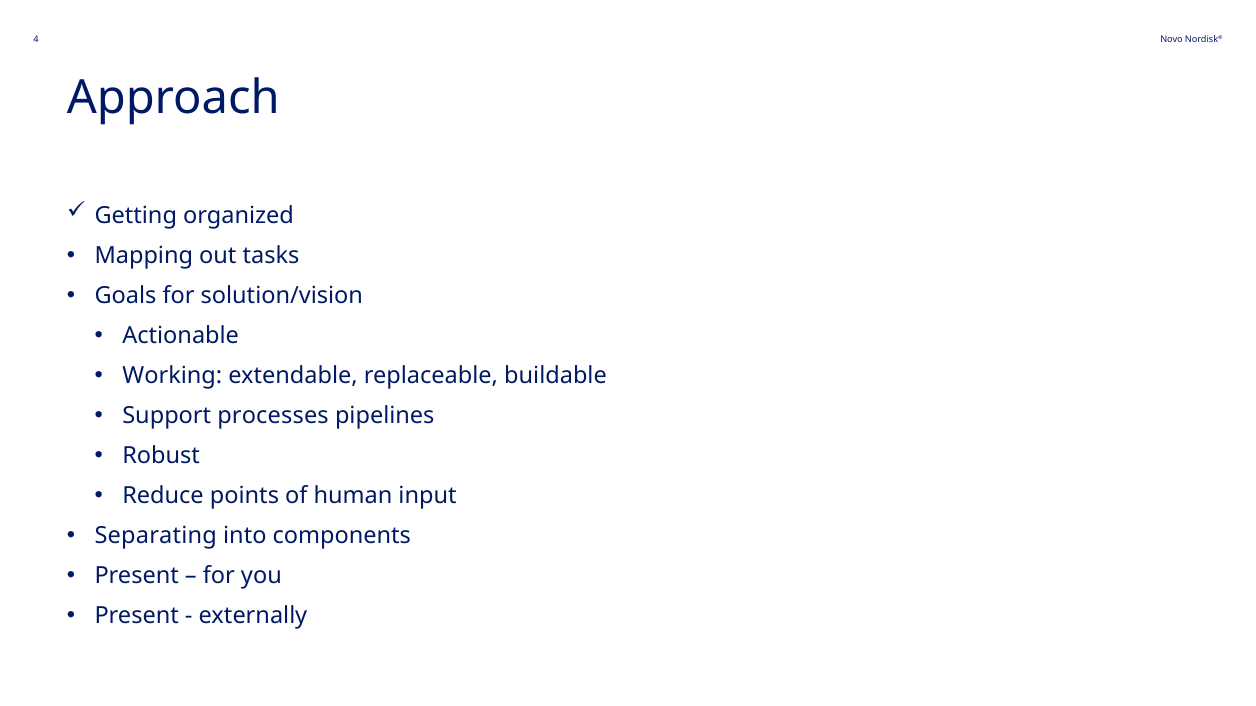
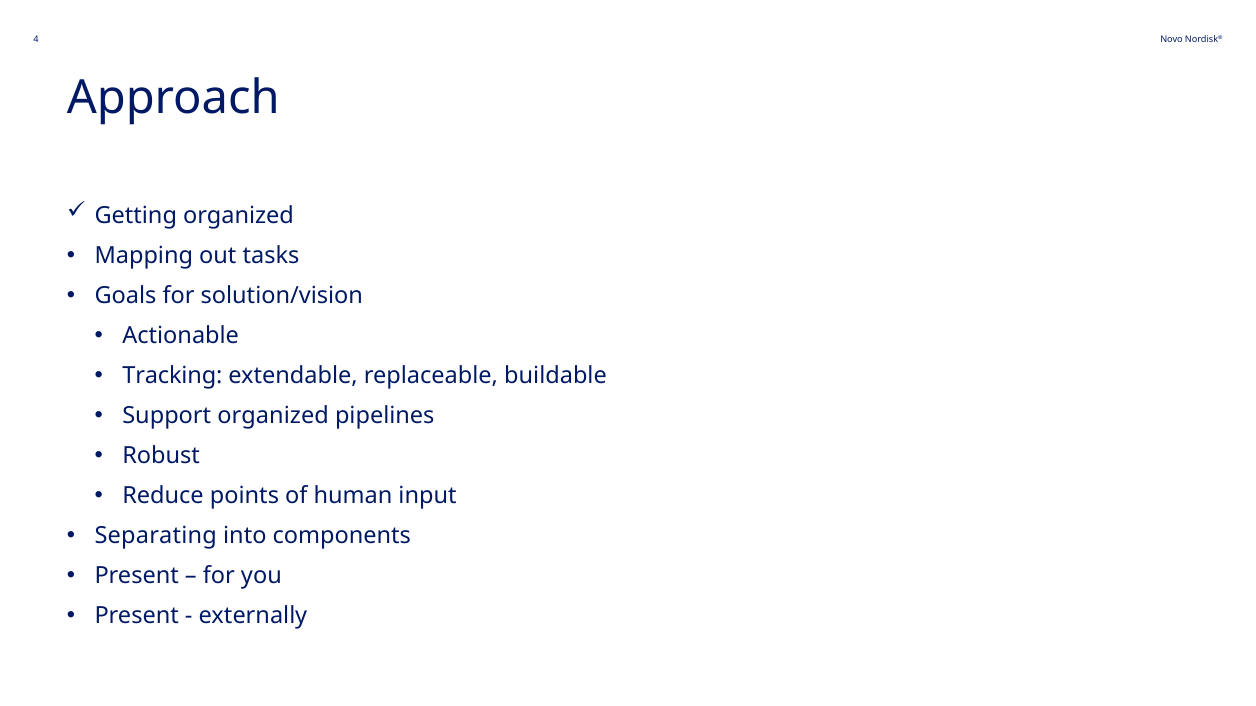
Working: Working -> Tracking
Support processes: processes -> organized
